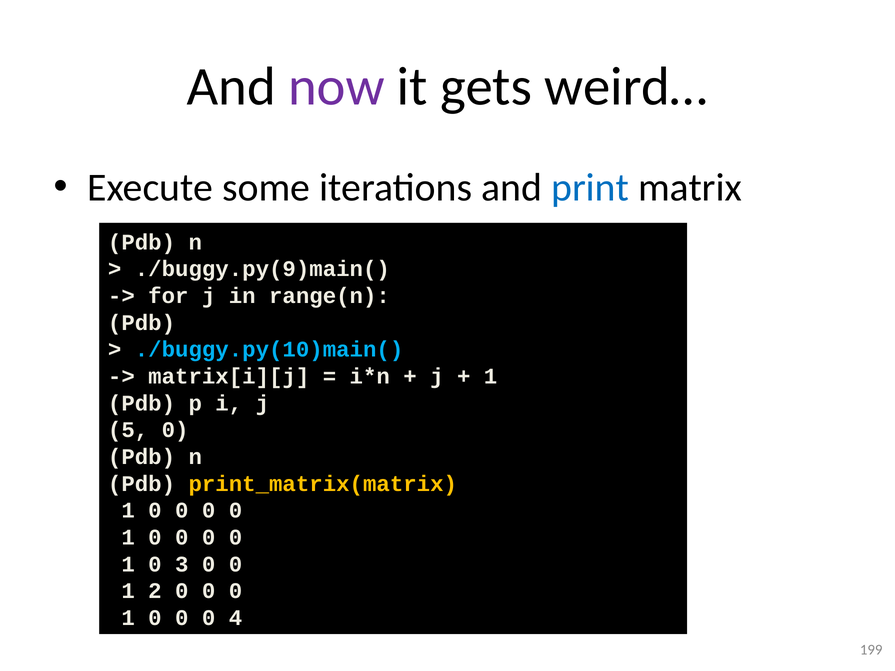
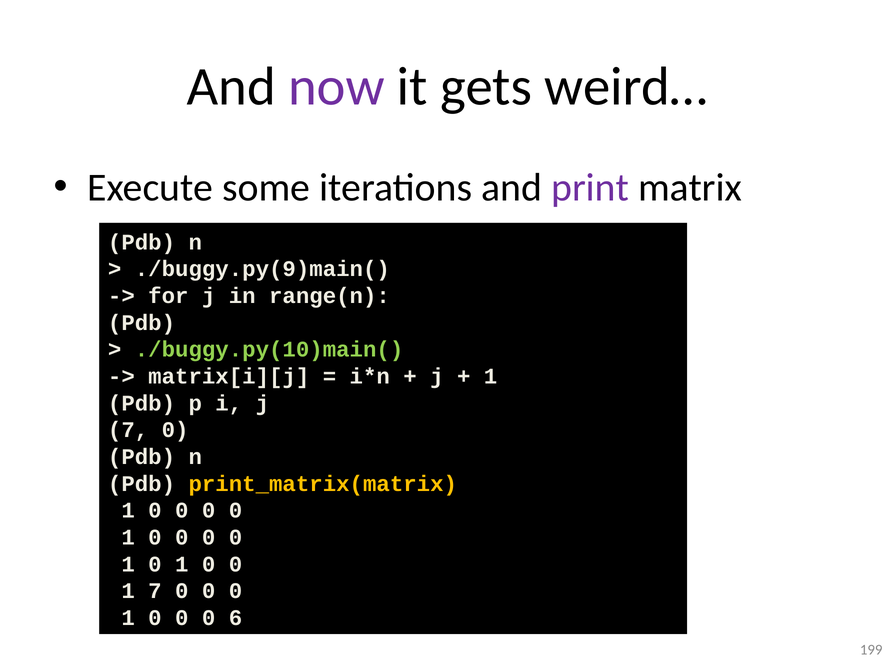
print colour: blue -> purple
./buggy.py(10)main( colour: light blue -> light green
5 at (128, 430): 5 -> 7
1 0 3: 3 -> 1
1 2: 2 -> 7
4: 4 -> 6
